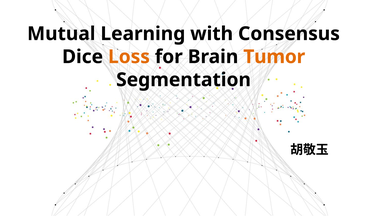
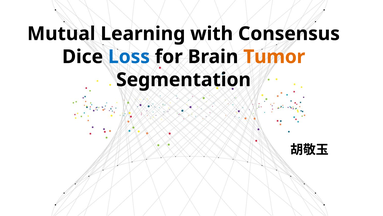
Loss colour: orange -> blue
